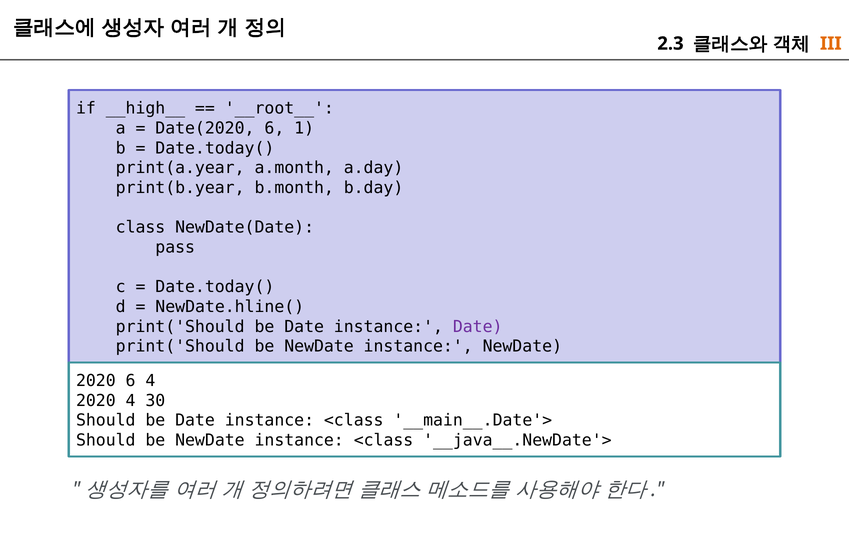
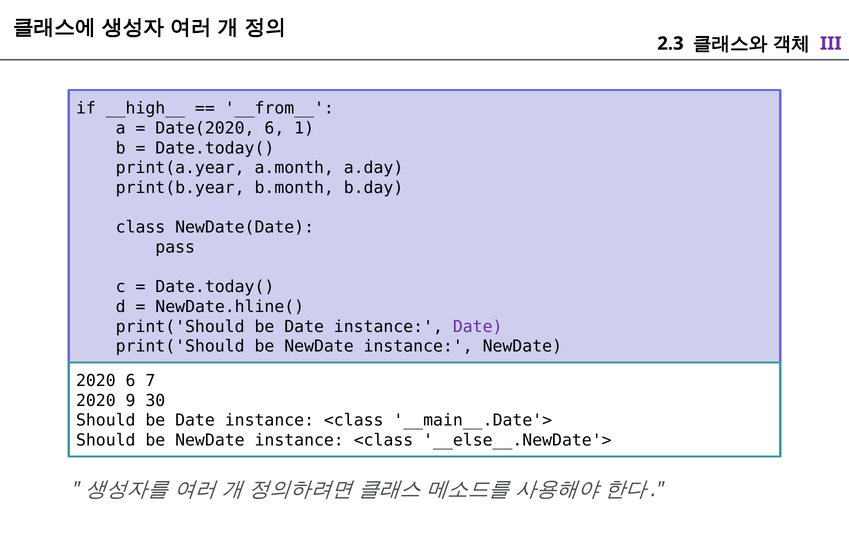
III colour: orange -> purple
__root__: __root__ -> __from__
6 4: 4 -> 7
2020 4: 4 -> 9
__java__.NewDate'>: __java__.NewDate'> -> __else__.NewDate'>
